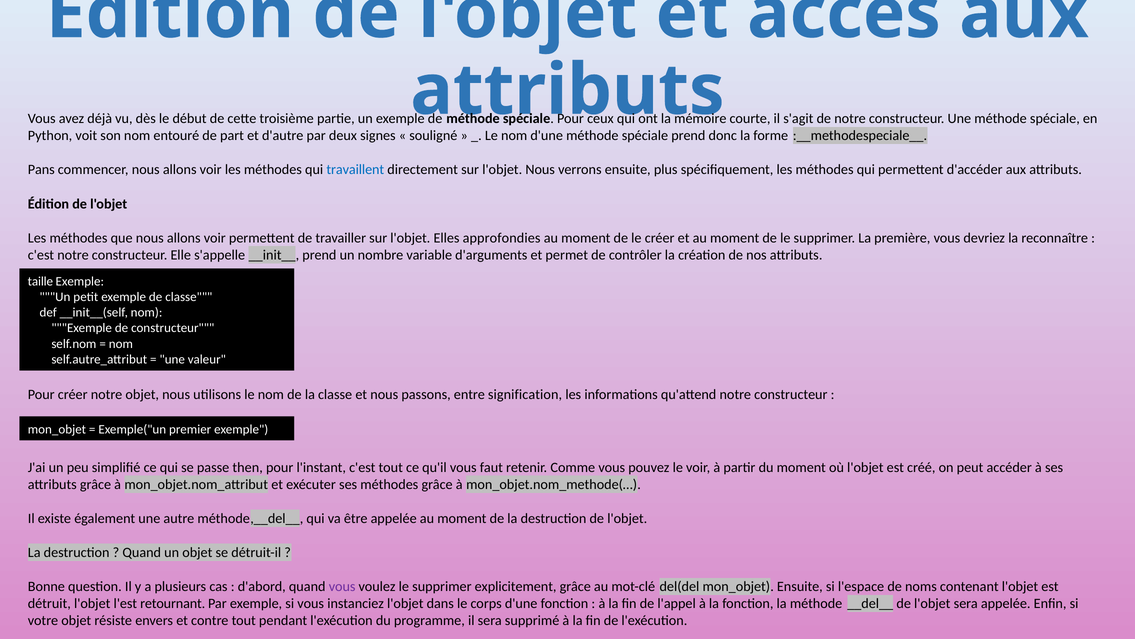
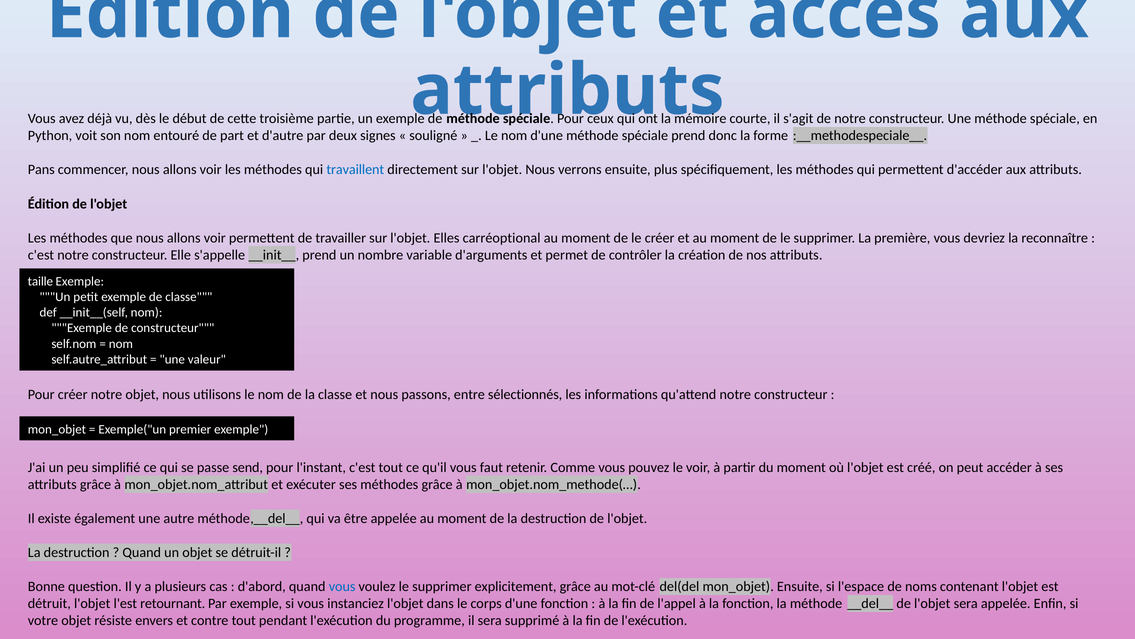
approfondies: approfondies -> carréoptional
signification: signification -> sélectionnés
then: then -> send
vous at (342, 586) colour: purple -> blue
